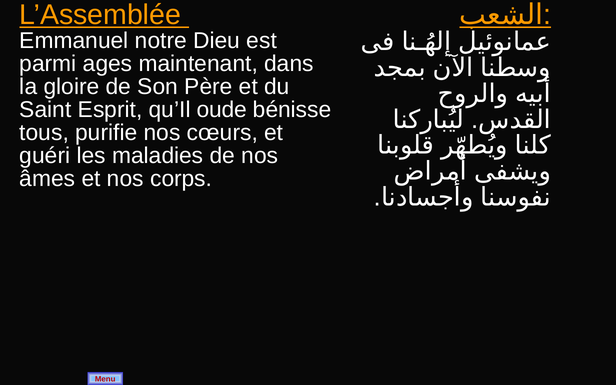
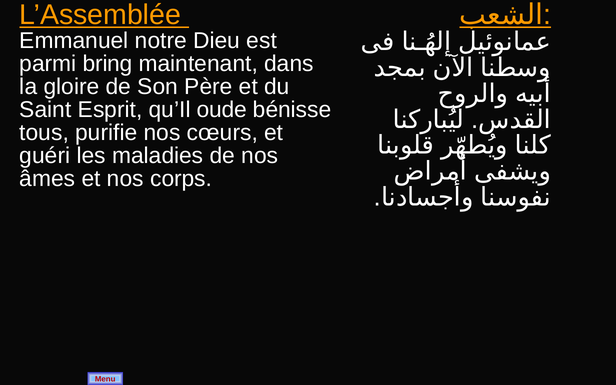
ages: ages -> bring
